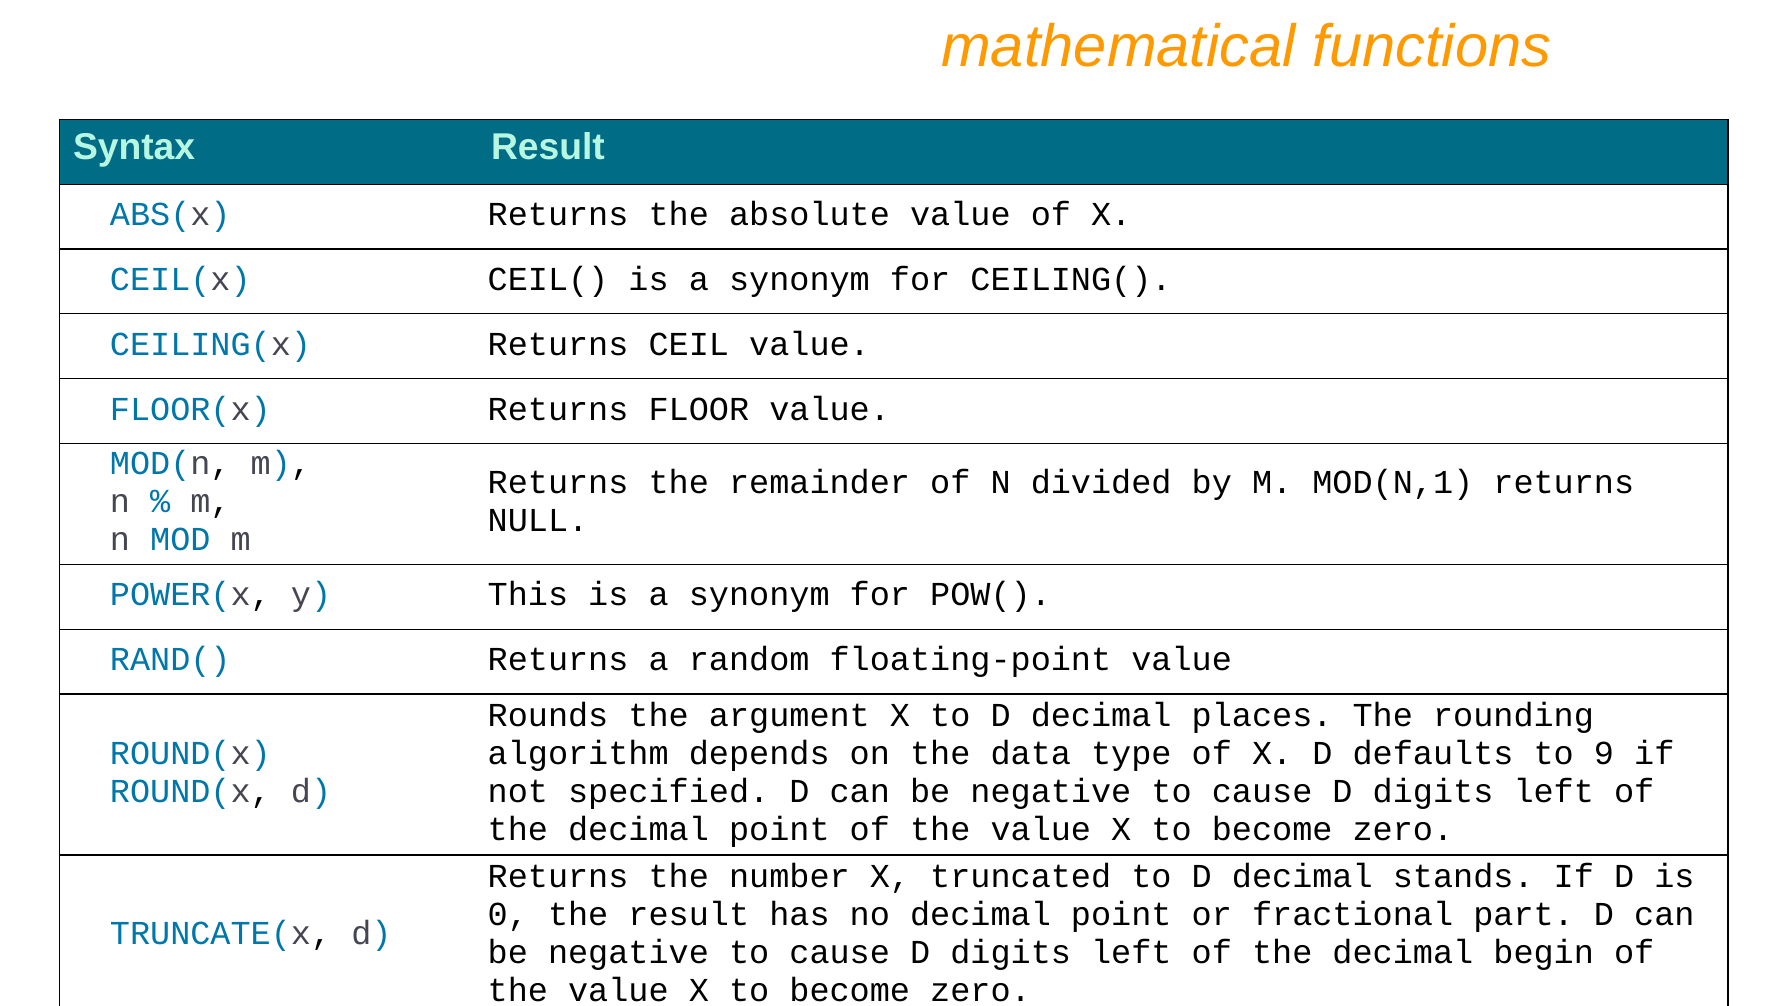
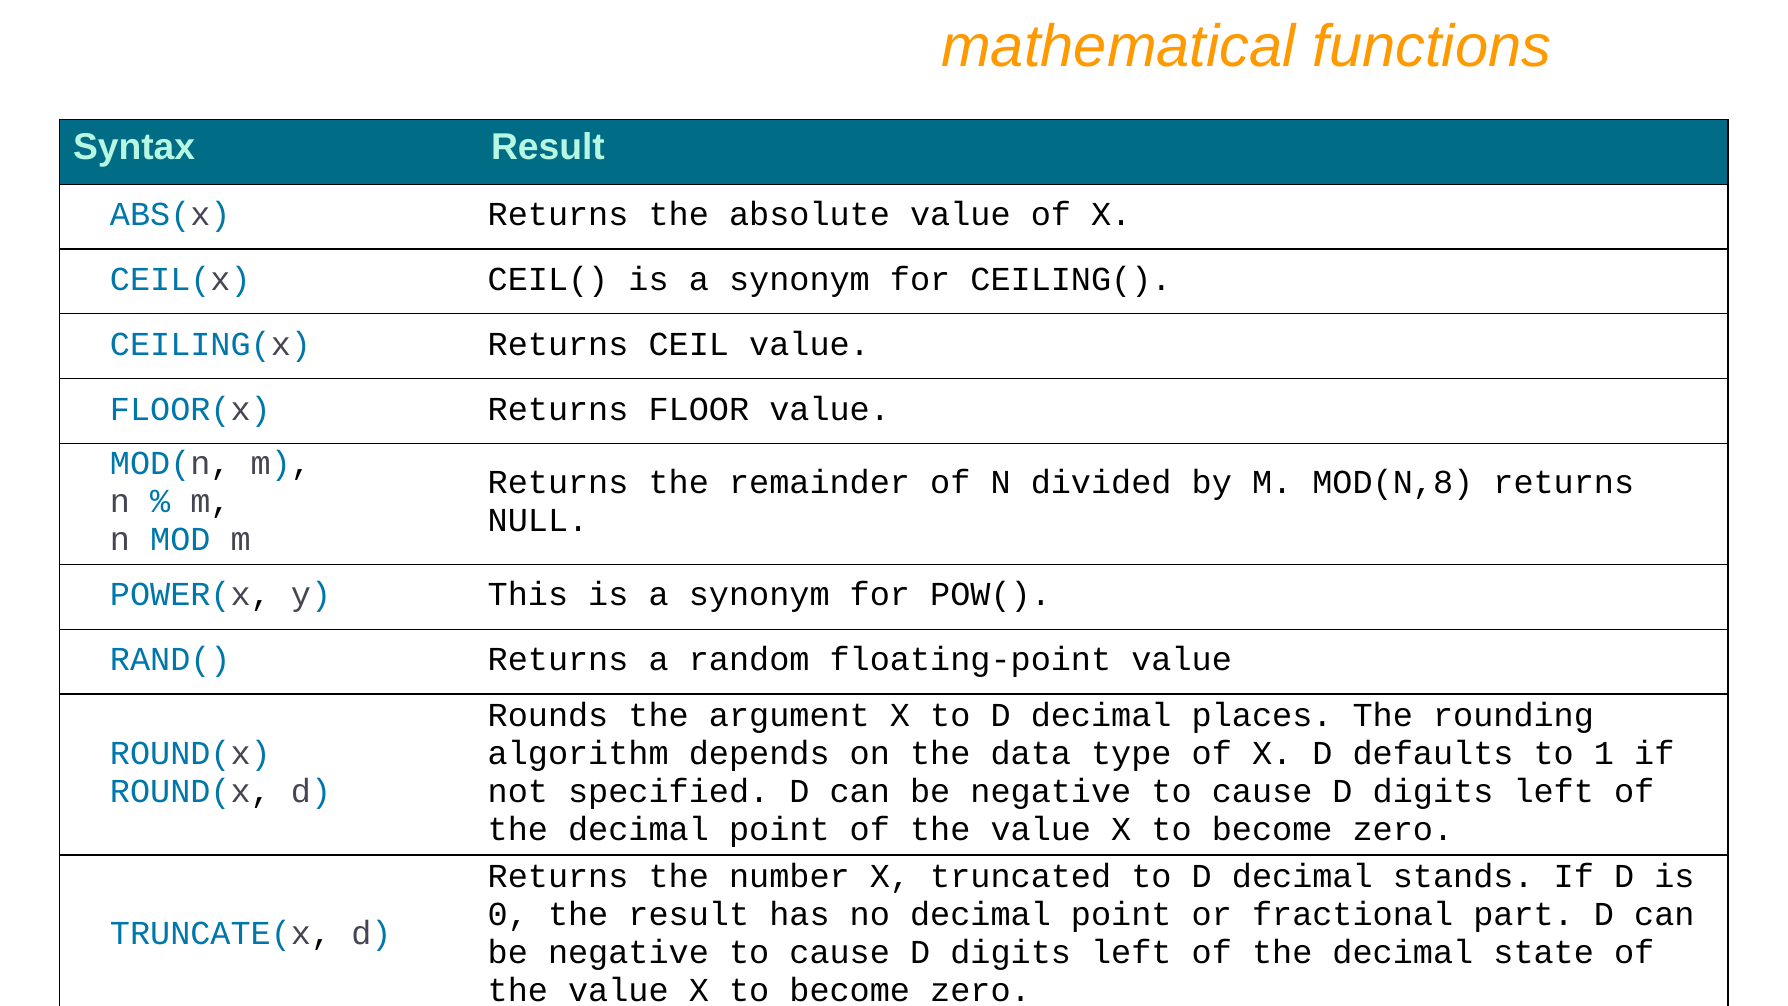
MOD(N,1: MOD(N,1 -> MOD(N,8
9: 9 -> 1
begin: begin -> state
